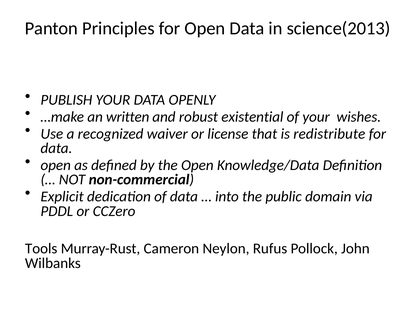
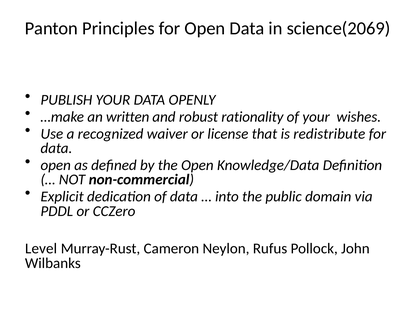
science(2013: science(2013 -> science(2069
existential: existential -> rationality
Tools: Tools -> Level
